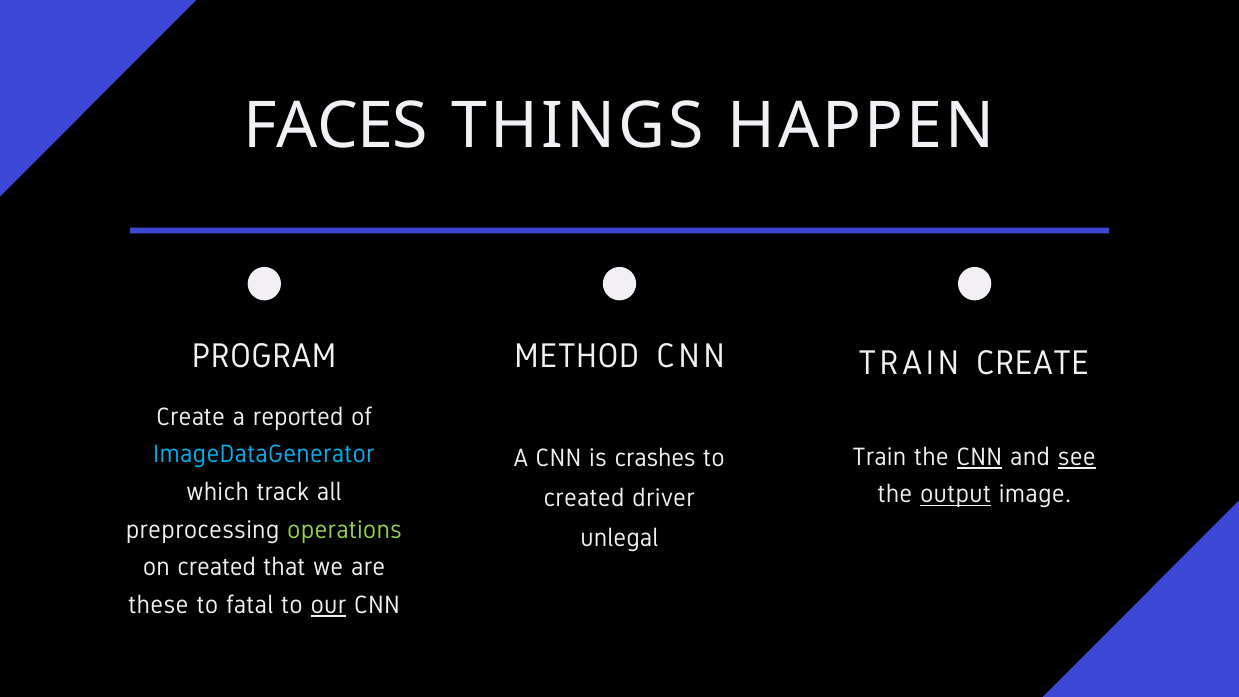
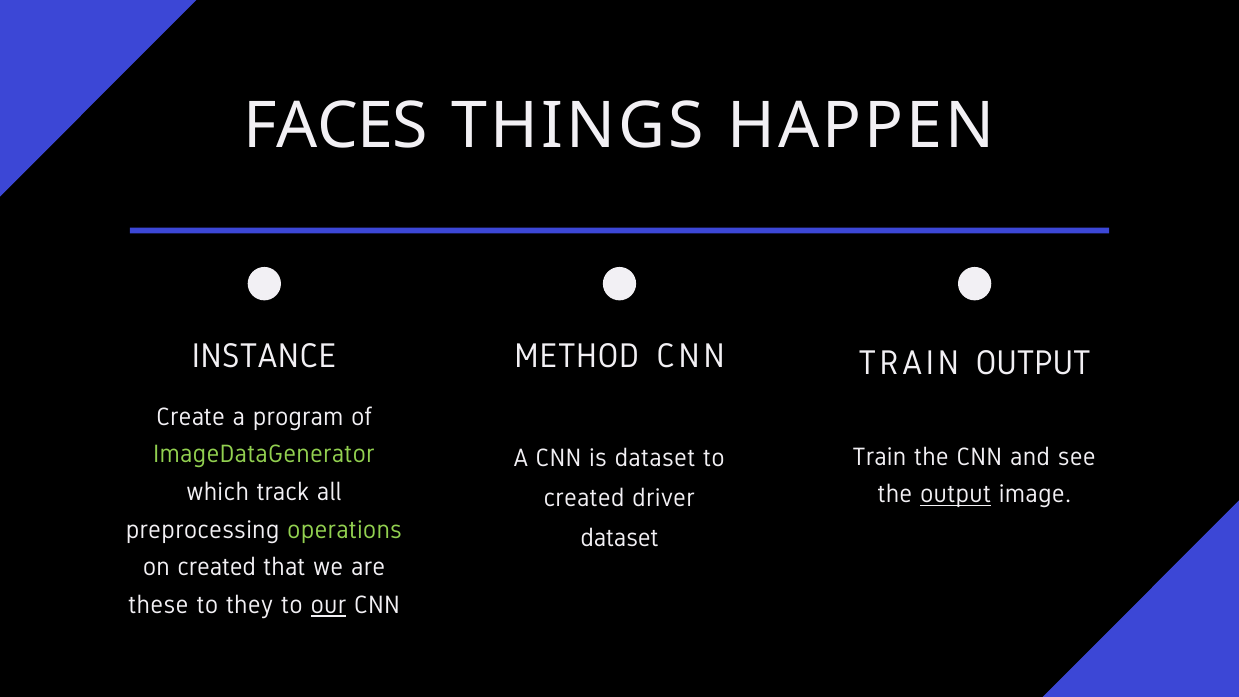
PROGRAM: PROGRAM -> INSTANCE
TRAIN CREATE: CREATE -> OUTPUT
reported: reported -> program
ImageDataGenerator colour: light blue -> light green
CNN at (979, 457) underline: present -> none
see underline: present -> none
is crashes: crashes -> dataset
unlegal at (619, 538): unlegal -> dataset
fatal: fatal -> they
